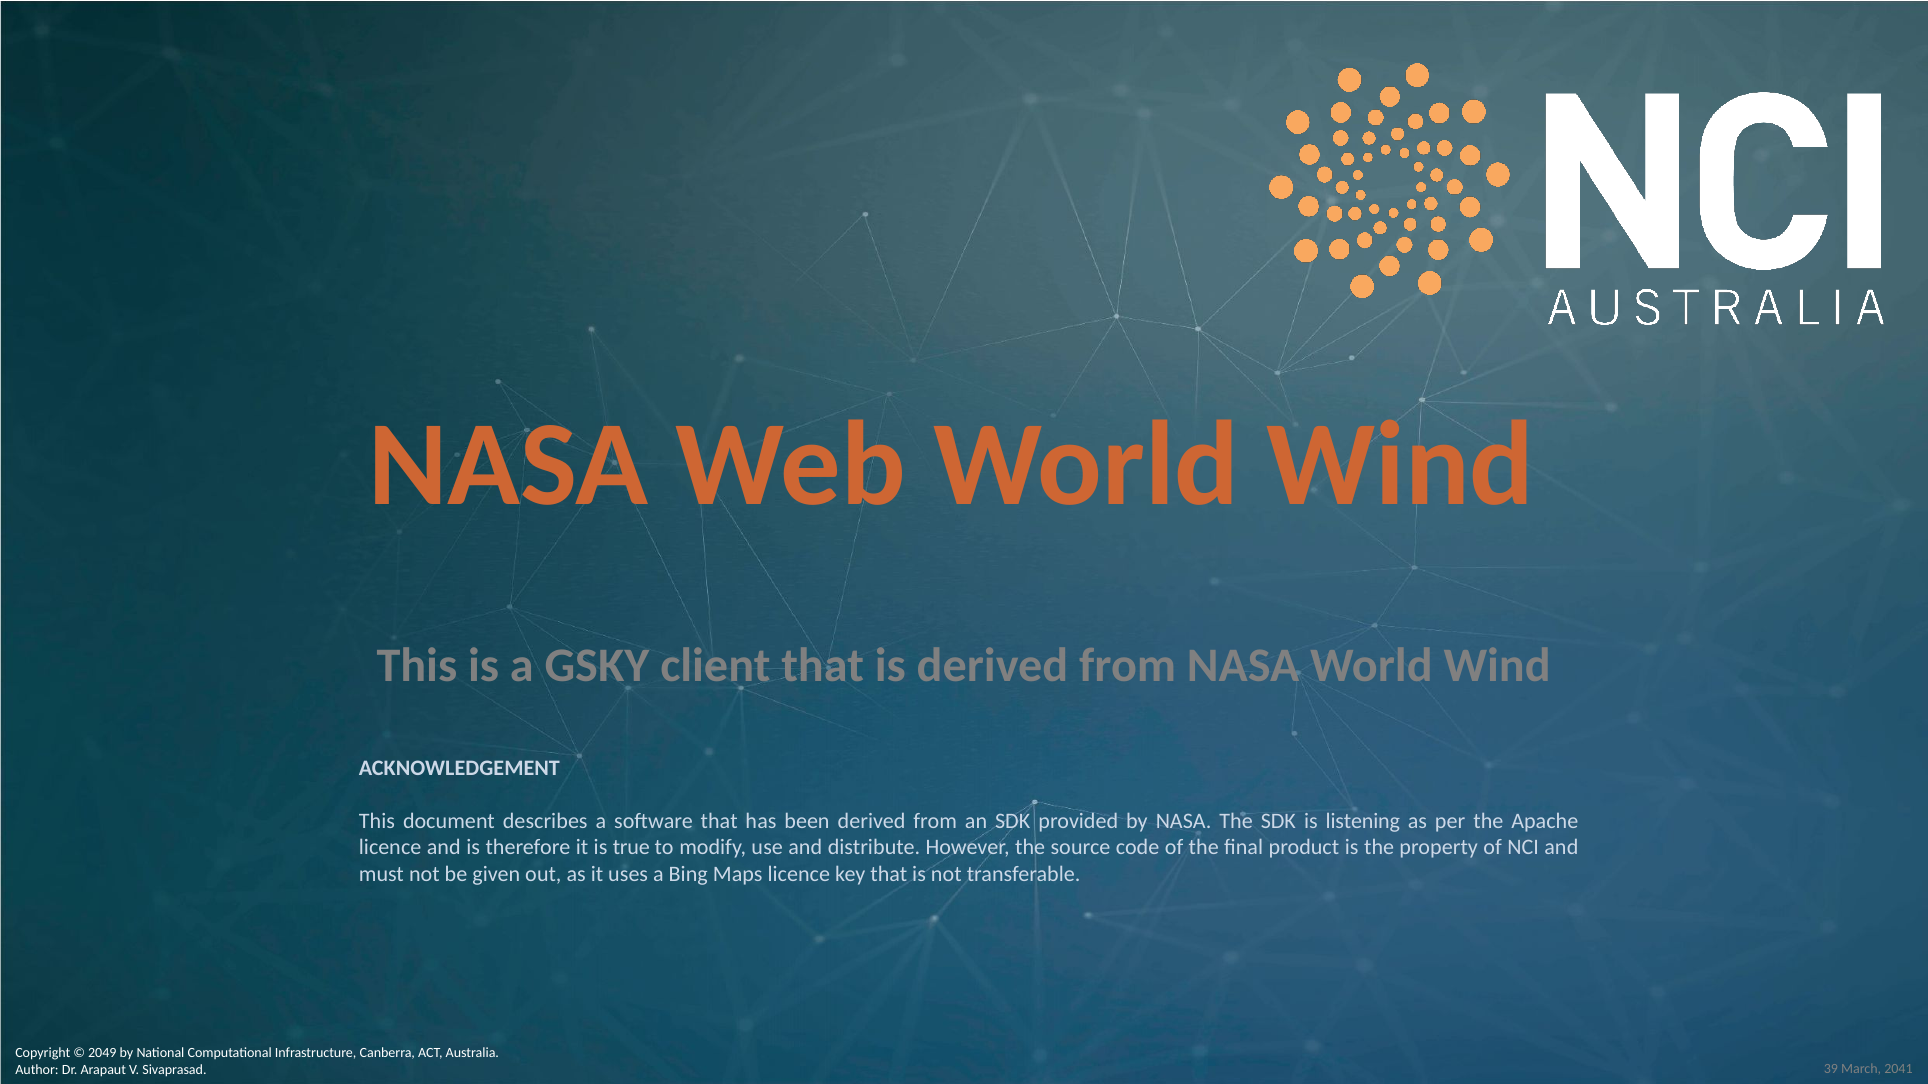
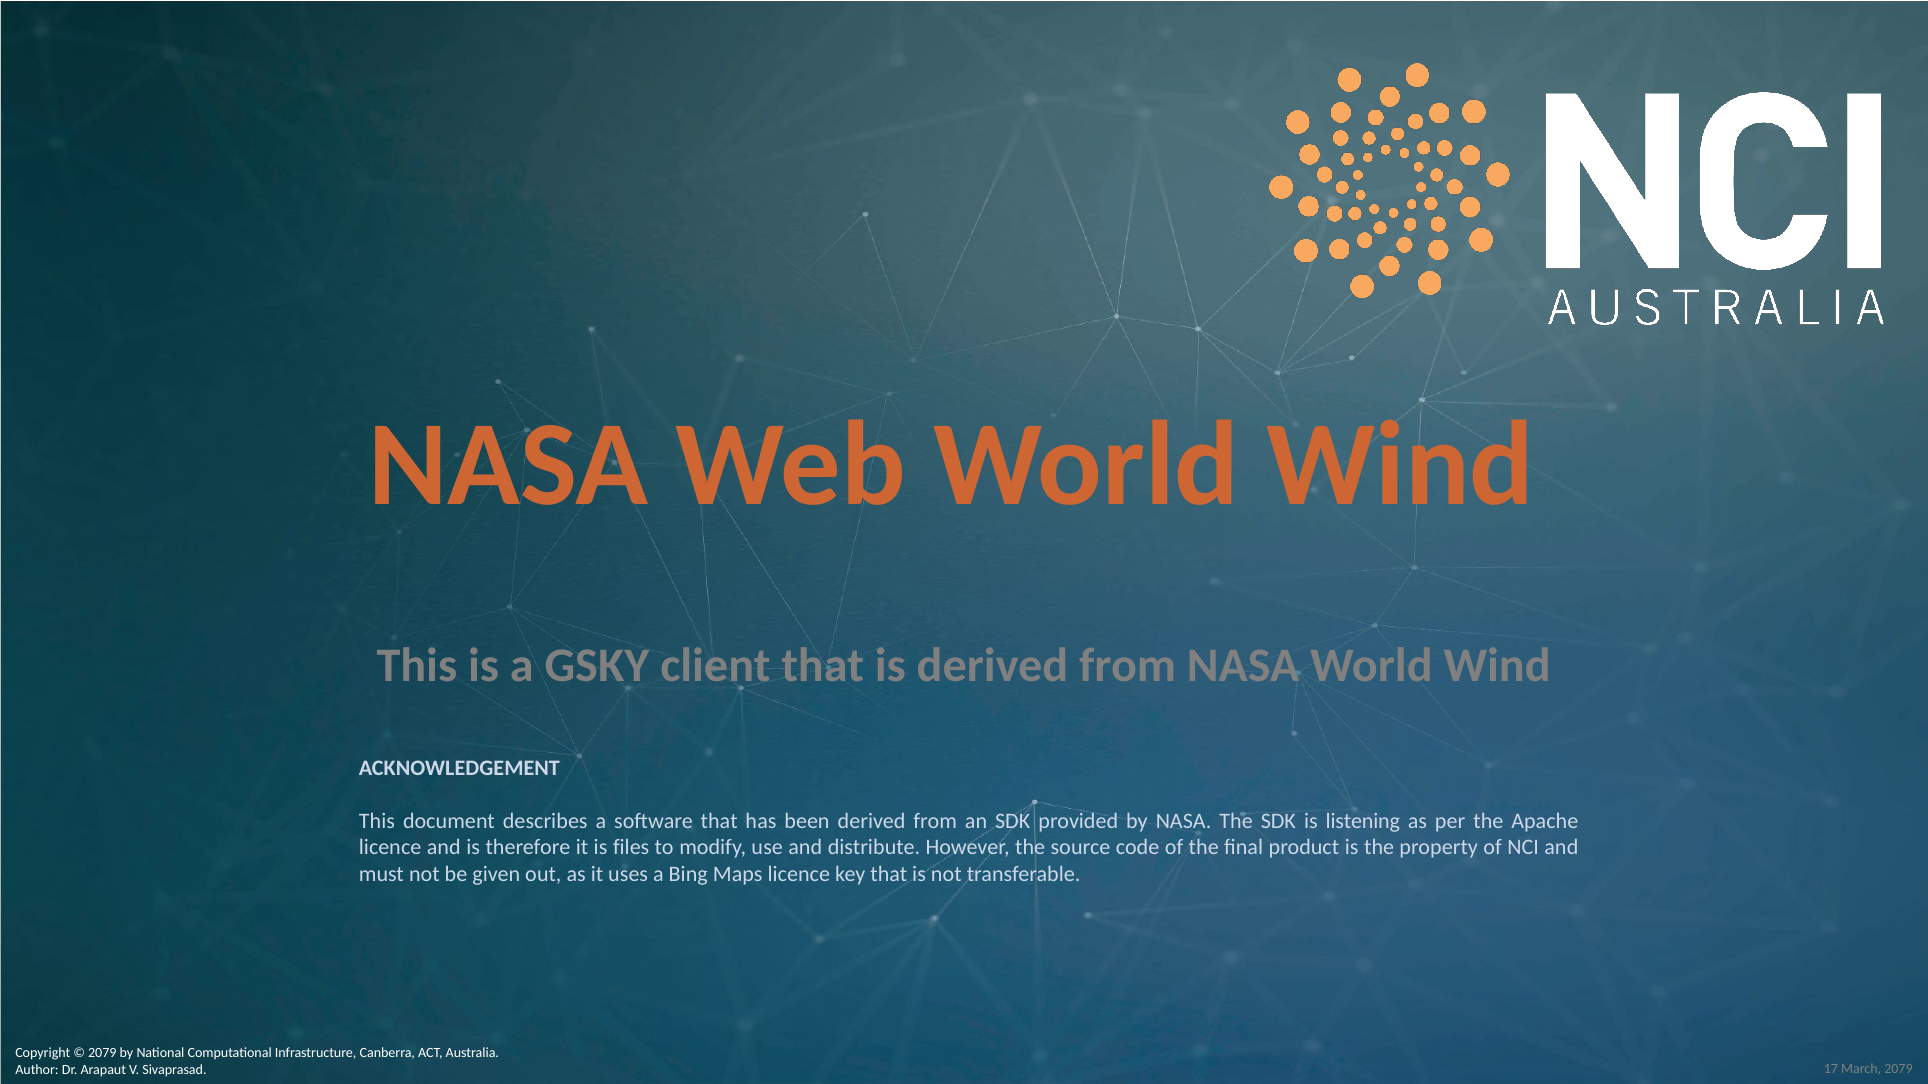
true: true -> files
2049 at (102, 1054): 2049 -> 2079
39: 39 -> 17
March 2041: 2041 -> 2079
